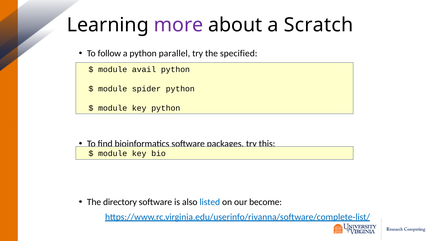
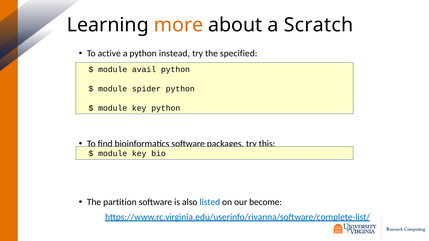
more colour: purple -> orange
follow: follow -> active
parallel: parallel -> instead
directory: directory -> partition
